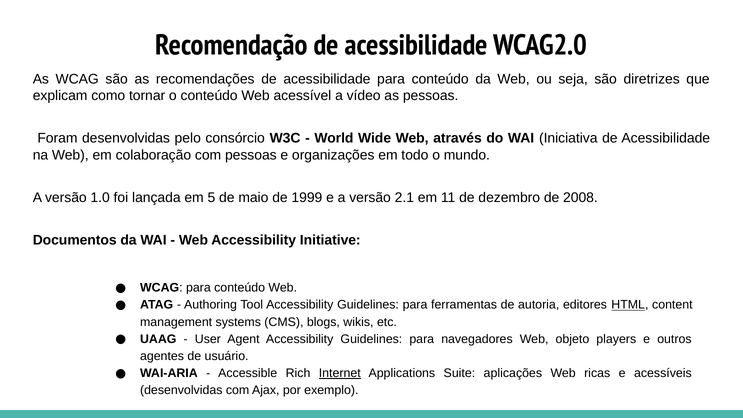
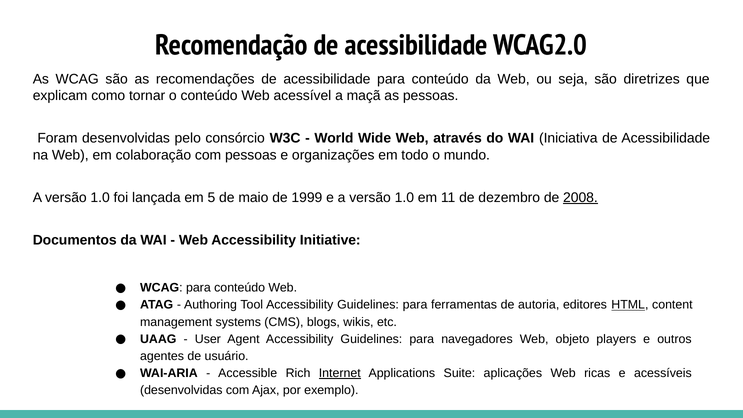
vídeo: vídeo -> maçã
e a versão 2.1: 2.1 -> 1.0
2008 underline: none -> present
